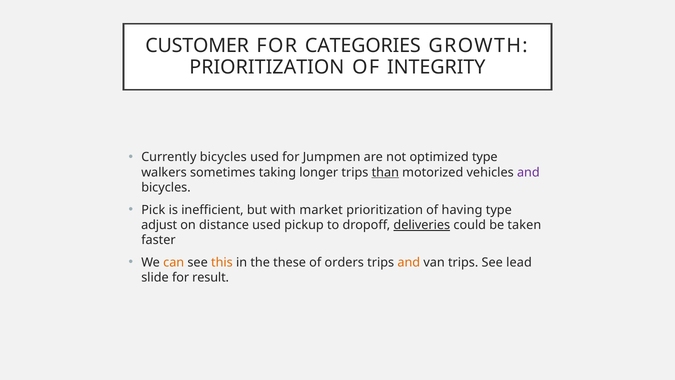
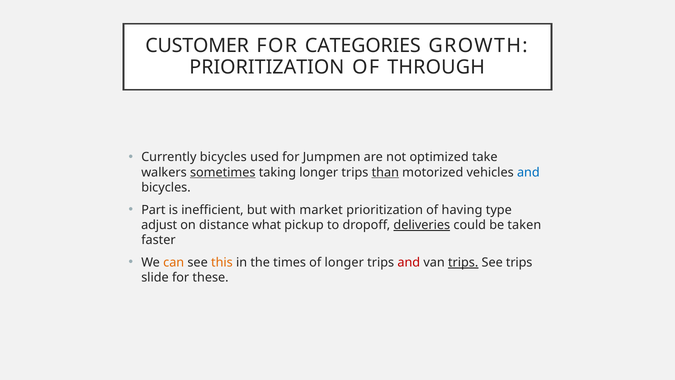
INTEGRITY: INTEGRITY -> THROUGH
optimized type: type -> take
sometimes underline: none -> present
and at (528, 172) colour: purple -> blue
Pick: Pick -> Part
distance used: used -> what
these: these -> times
of orders: orders -> longer
and at (409, 262) colour: orange -> red
trips at (463, 262) underline: none -> present
See lead: lead -> trips
result: result -> these
